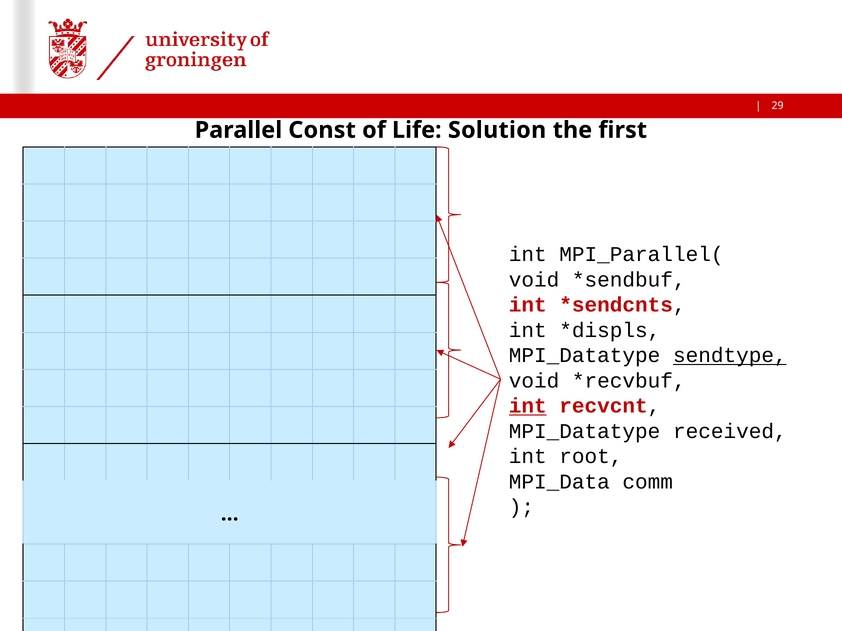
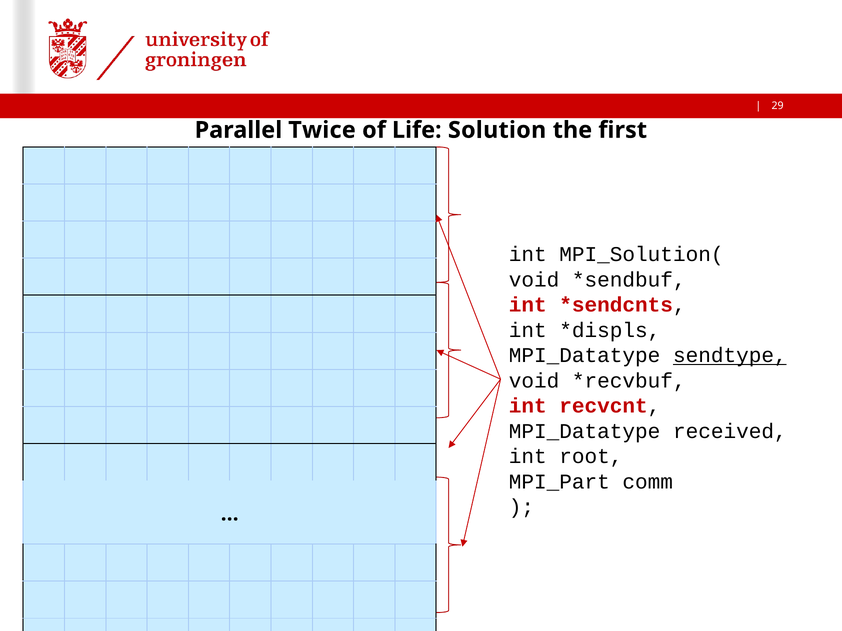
Const: Const -> Twice
MPI_Parallel(: MPI_Parallel( -> MPI_Solution(
int at (528, 406) underline: present -> none
MPI_Data: MPI_Data -> MPI_Part
